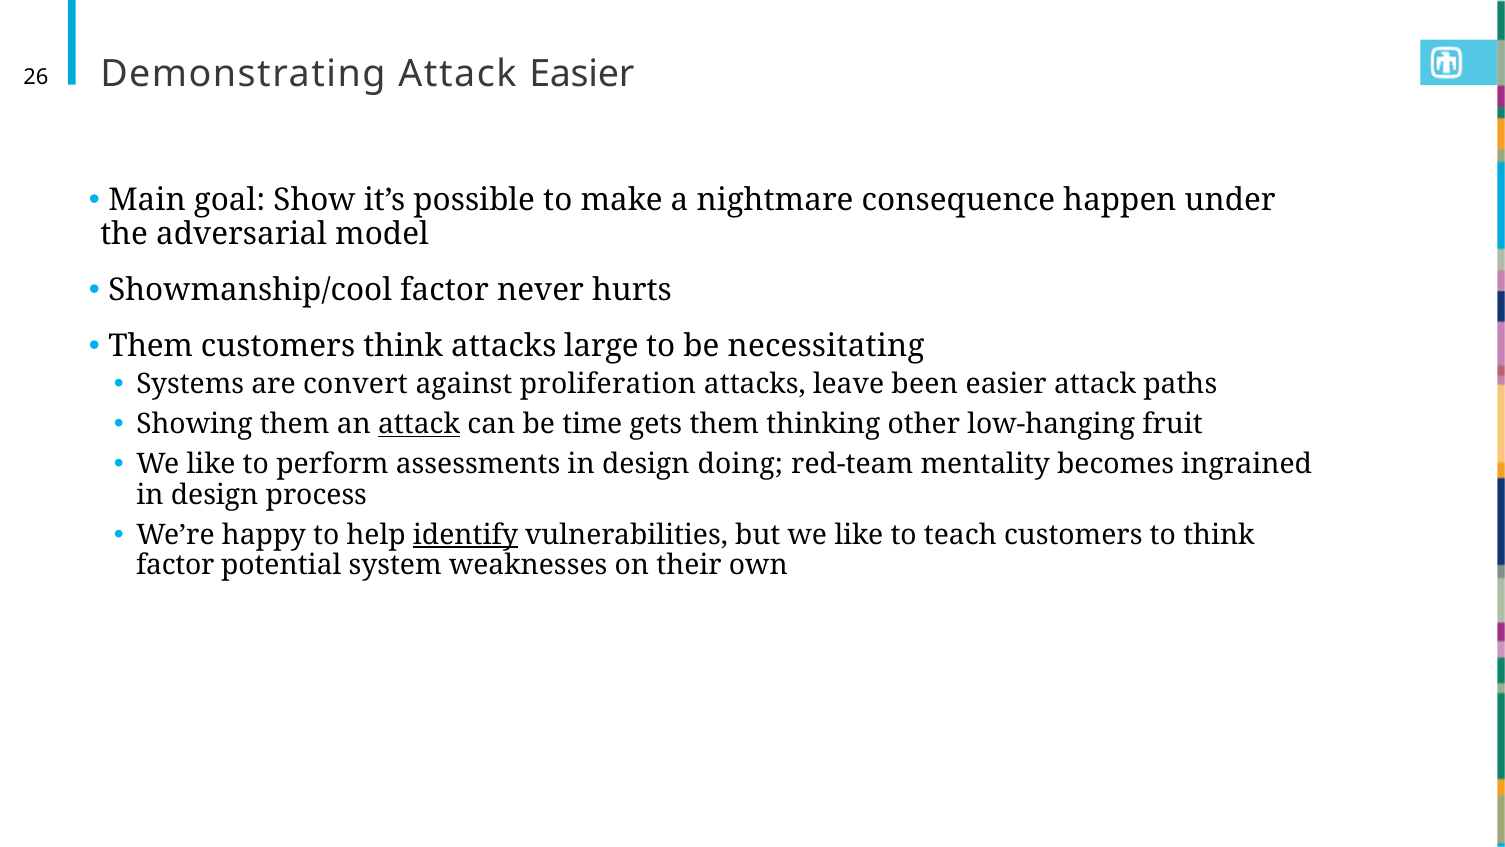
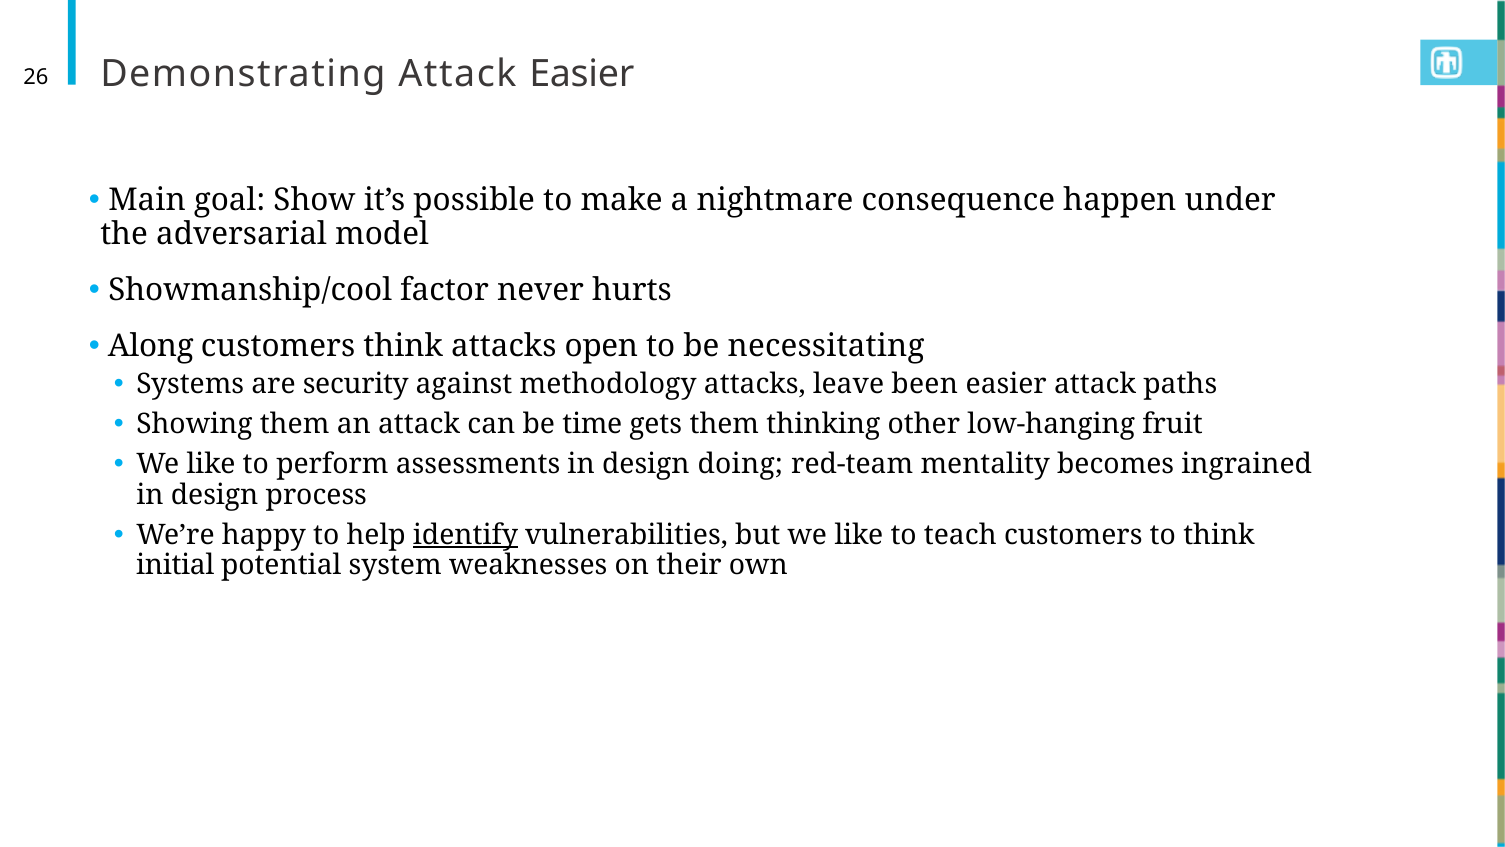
Them at (151, 346): Them -> Along
large: large -> open
convert: convert -> security
proliferation: proliferation -> methodology
attack at (419, 424) underline: present -> none
factor at (175, 565): factor -> initial
